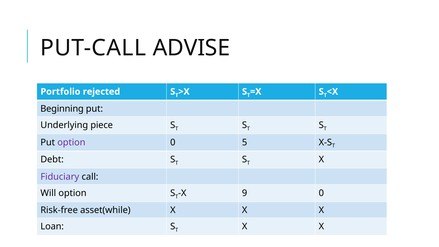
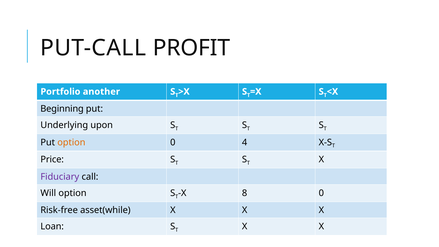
ADVISE: ADVISE -> PROFIT
rejected: rejected -> another
piece: piece -> upon
option at (71, 142) colour: purple -> orange
5: 5 -> 4
Debt: Debt -> Price
9: 9 -> 8
